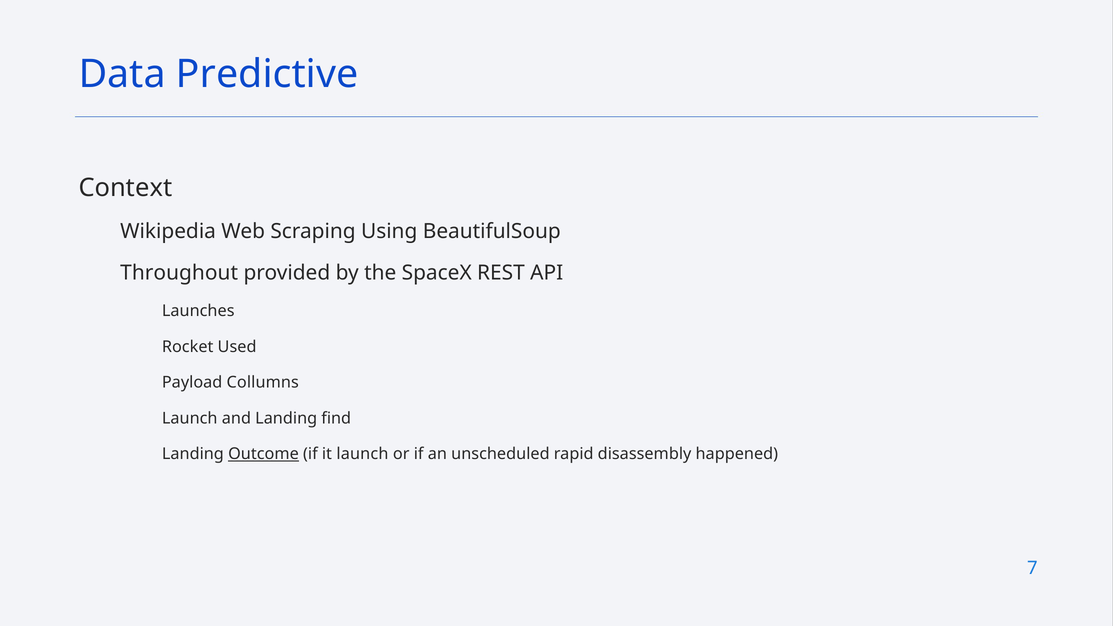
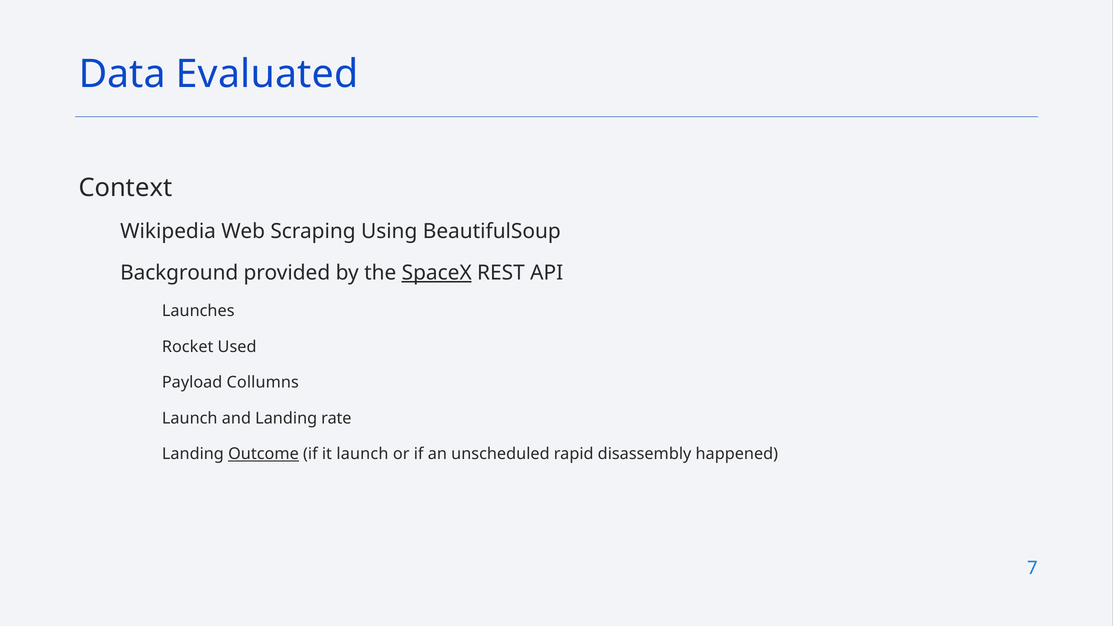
Predictive: Predictive -> Evaluated
Throughout: Throughout -> Background
SpaceX underline: none -> present
find: find -> rate
